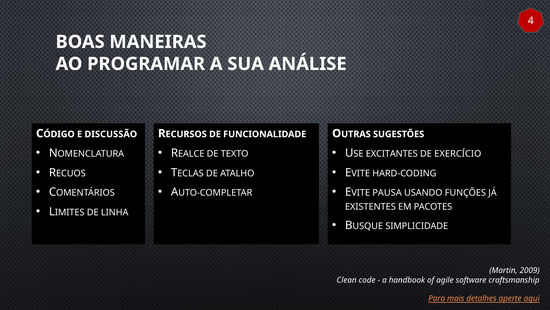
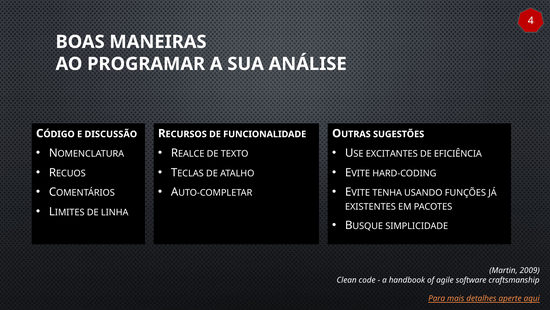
EXERCÍCIO: EXERCÍCIO -> EFICIÊNCIA
PAUSA: PAUSA -> TENHA
